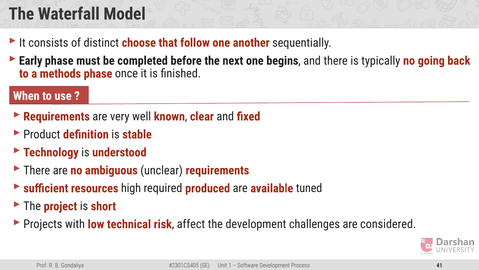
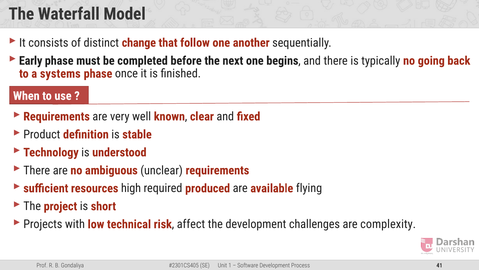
choose: choose -> change
methods: methods -> systems
tuned: tuned -> flying
considered: considered -> complexity
